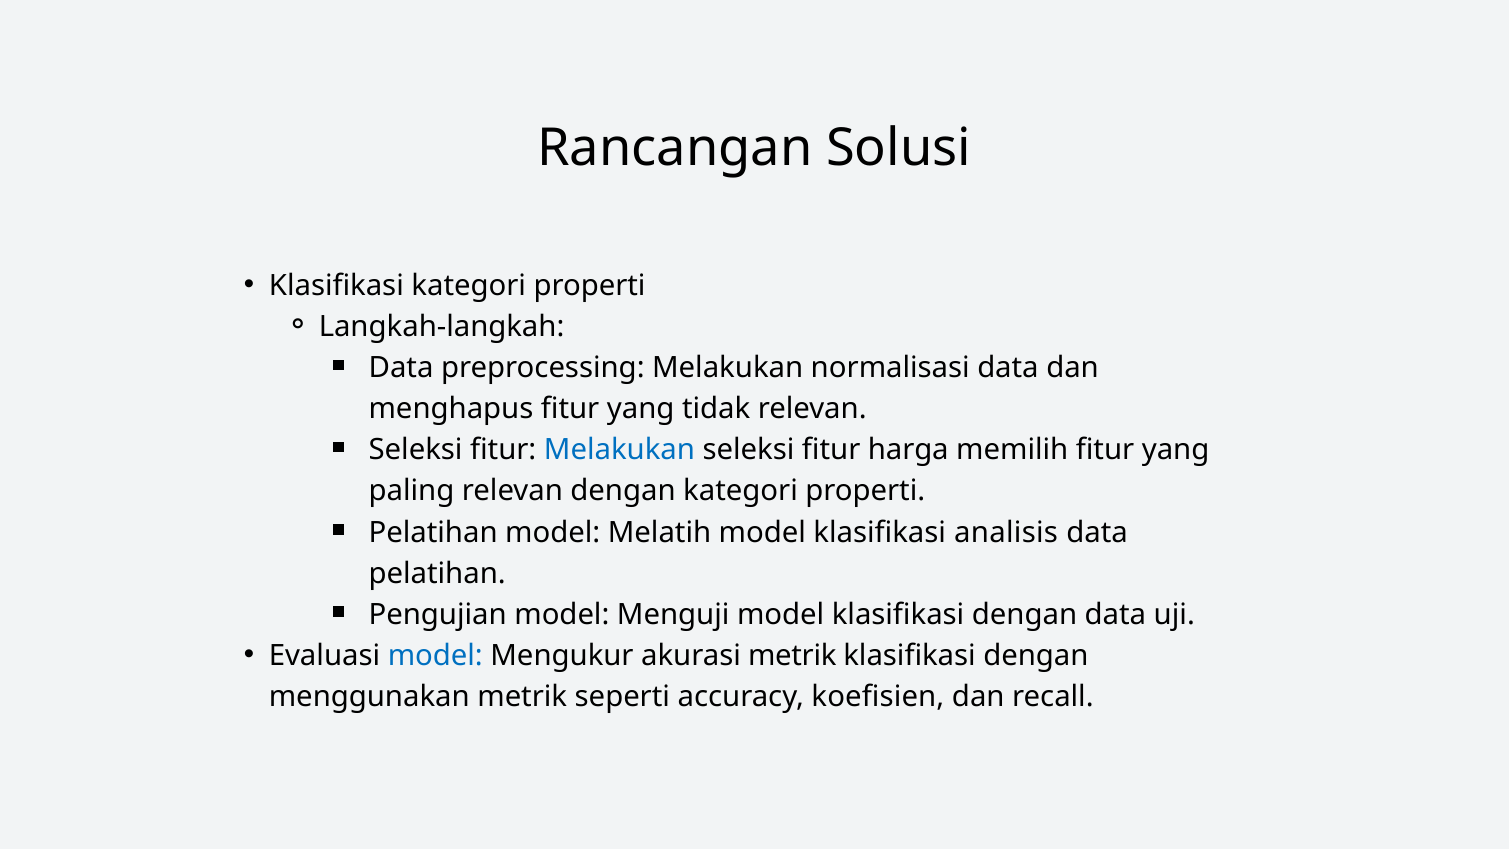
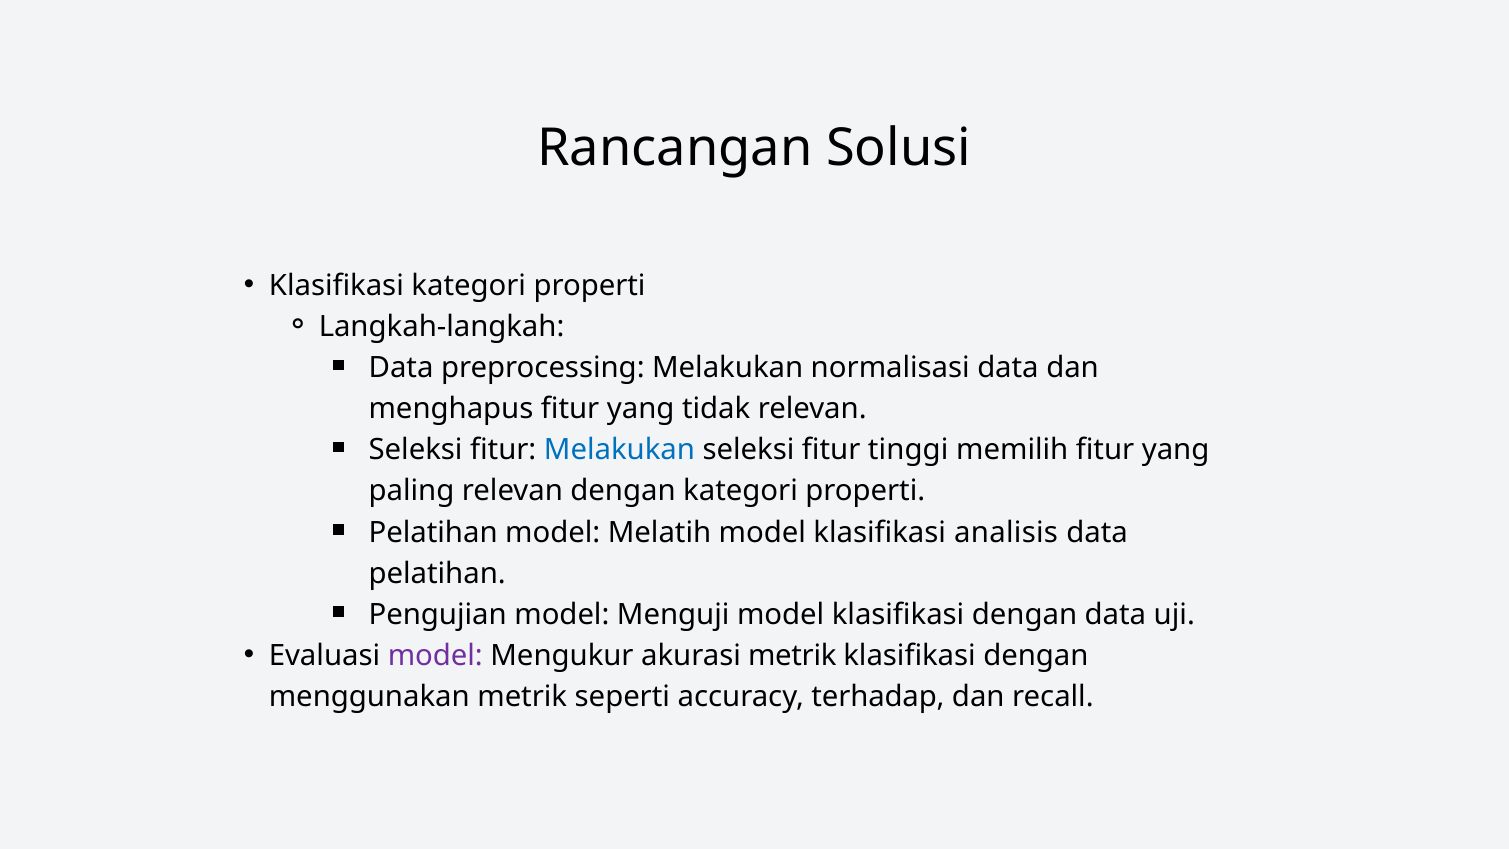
harga: harga -> tinggi
model at (435, 655) colour: blue -> purple
koefisien: koefisien -> terhadap
